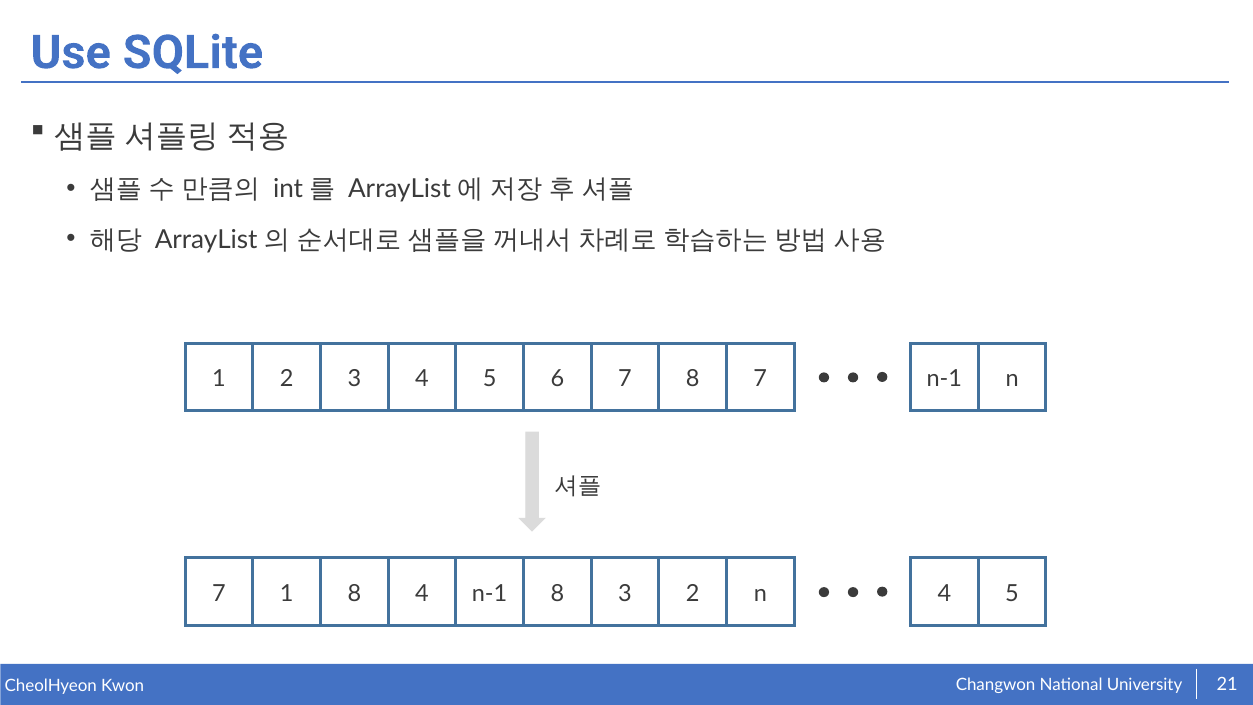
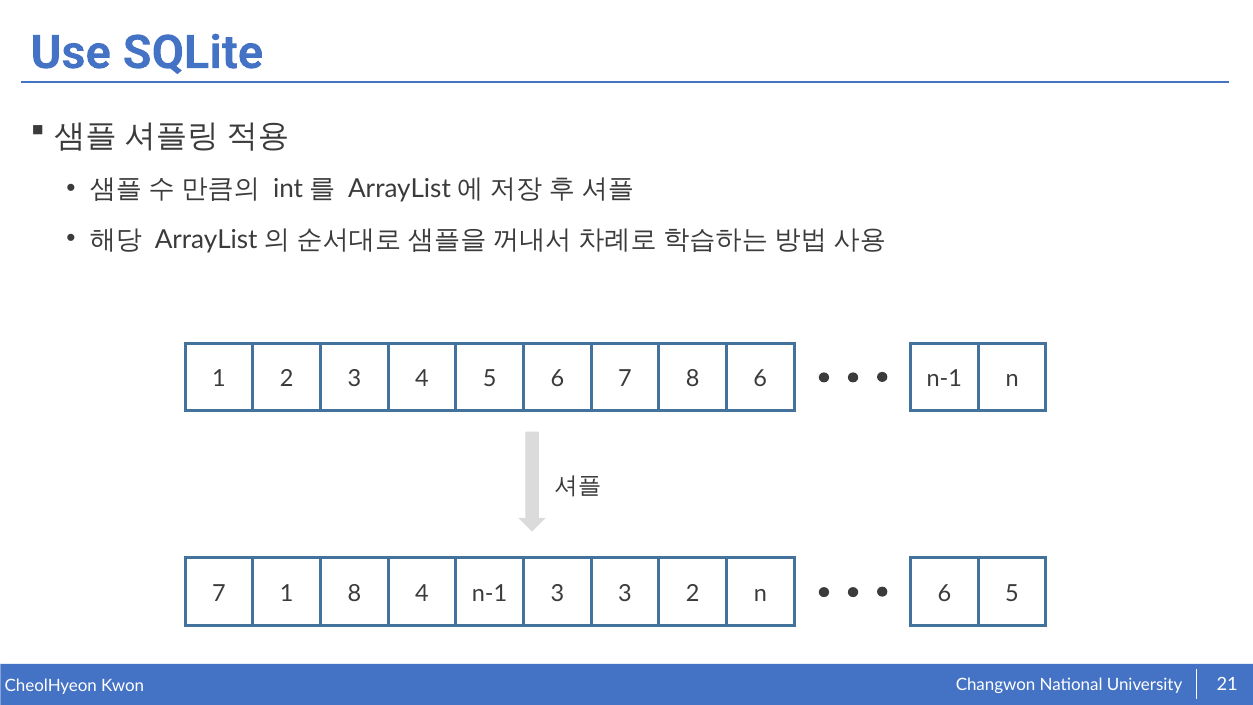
8 7: 7 -> 6
n-1 8: 8 -> 3
n 4: 4 -> 6
